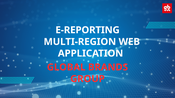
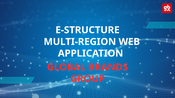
E-REPORTING: E-REPORTING -> E-STRUCTURE
